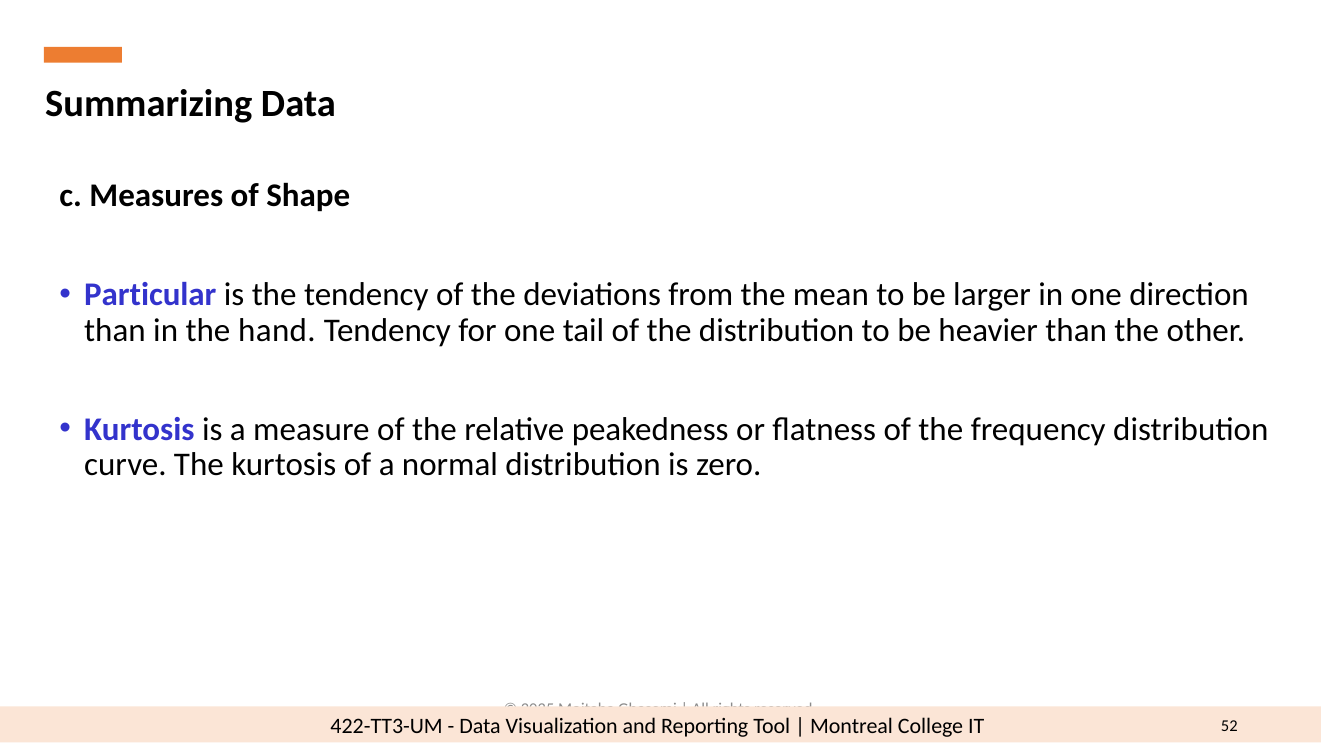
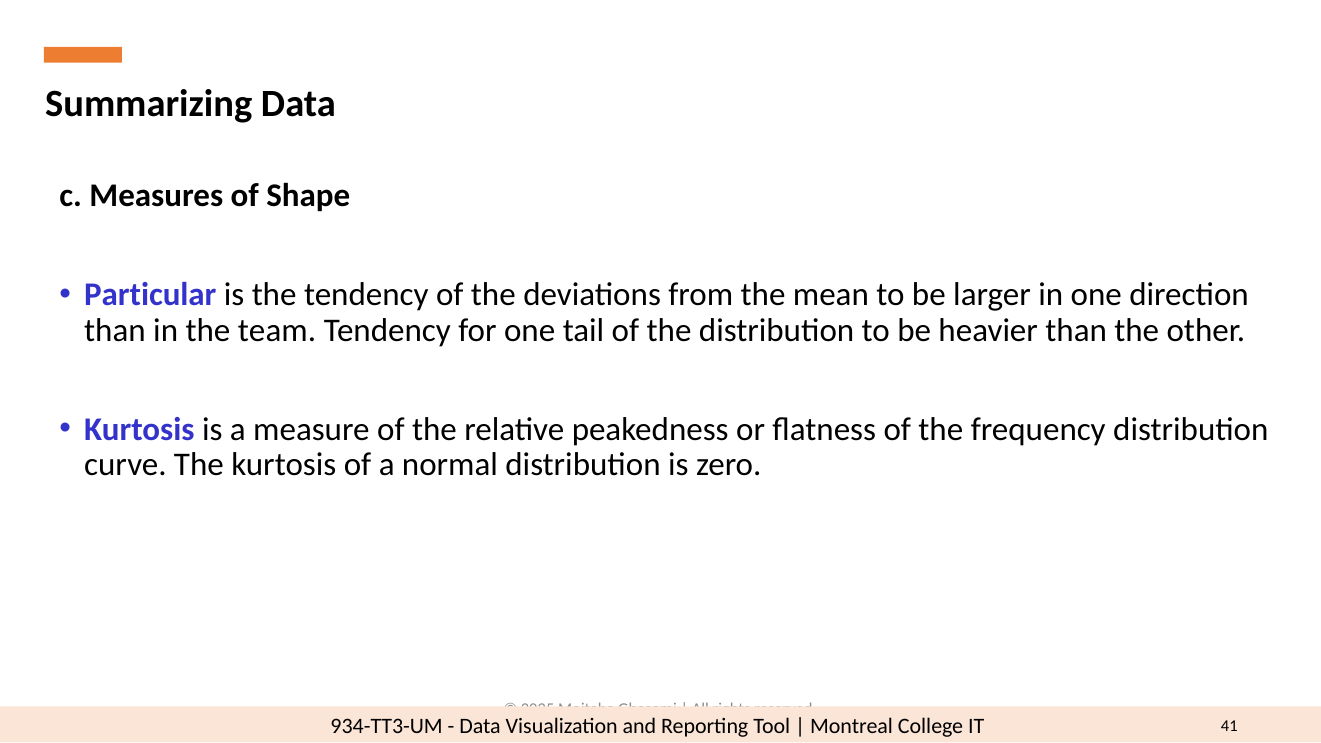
hand: hand -> team
422-TT3-UM: 422-TT3-UM -> 934-TT3-UM
52: 52 -> 41
